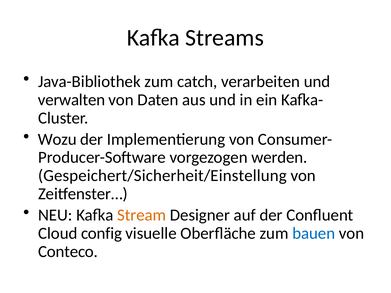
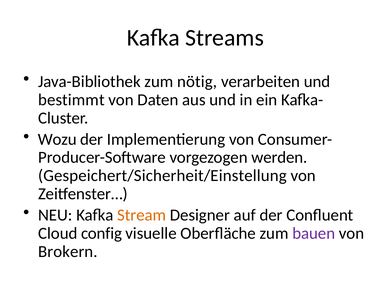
catch: catch -> nötig
verwalten: verwalten -> bestimmt
bauen colour: blue -> purple
Conteco: Conteco -> Brokern
